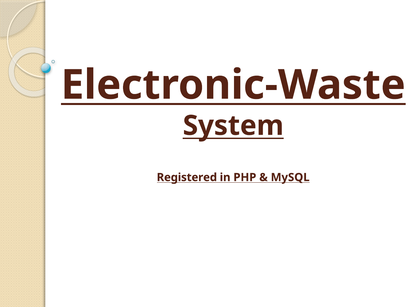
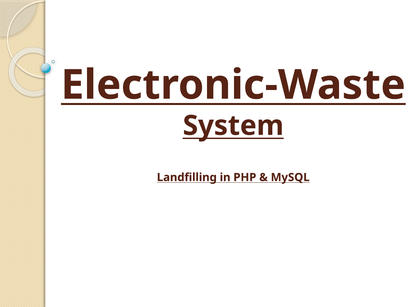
Registered: Registered -> Landfilling
